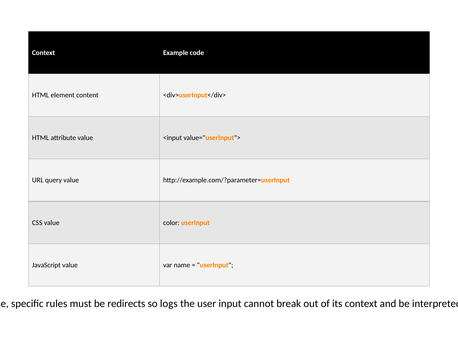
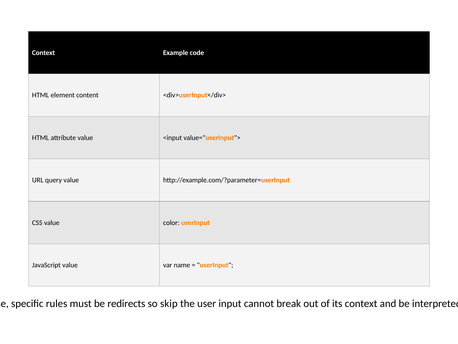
logs: logs -> skip
